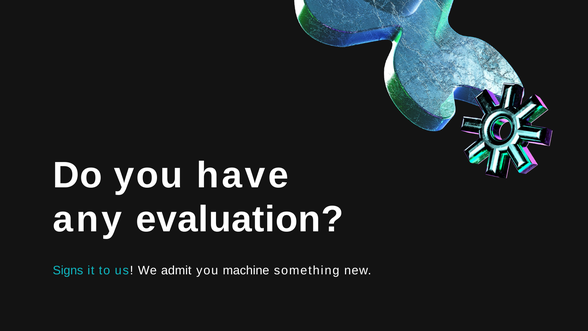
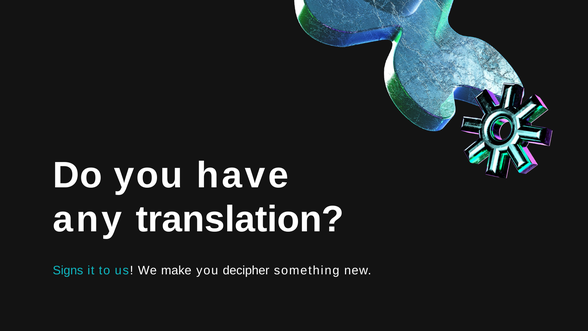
evaluation: evaluation -> translation
admit: admit -> make
machine: machine -> decipher
